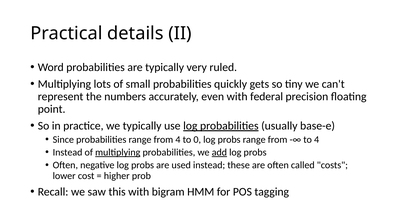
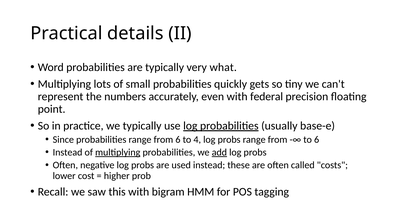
ruled: ruled -> what
from 4: 4 -> 6
0: 0 -> 4
to 4: 4 -> 6
